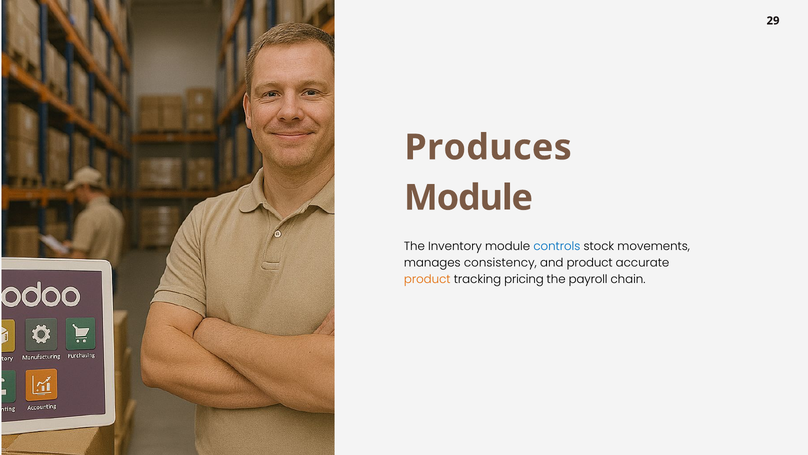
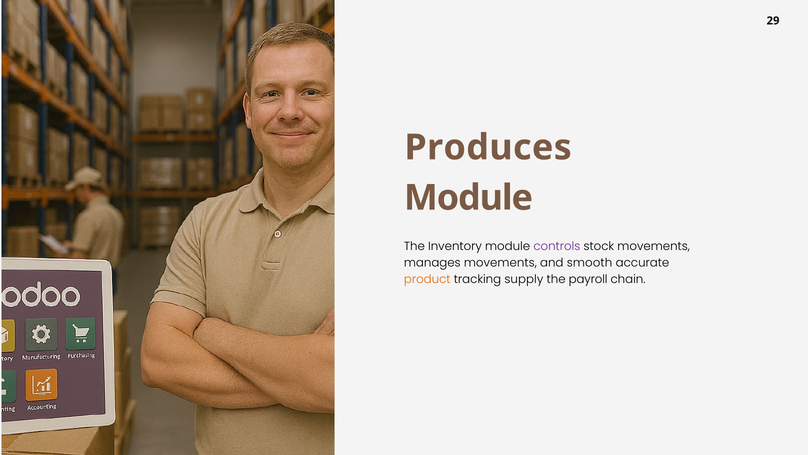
controls colour: blue -> purple
manages consistency: consistency -> movements
and product: product -> smooth
pricing: pricing -> supply
